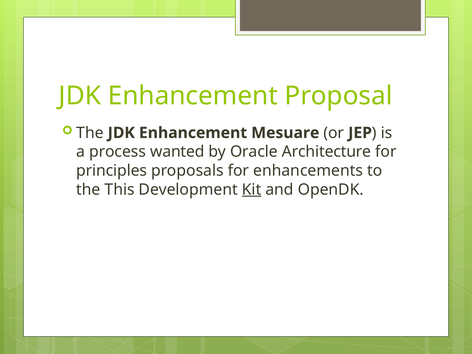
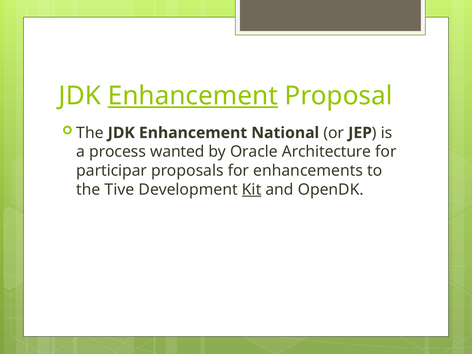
Enhancement at (193, 96) underline: none -> present
Mesuare: Mesuare -> National
principles: principles -> participar
This: This -> Tive
